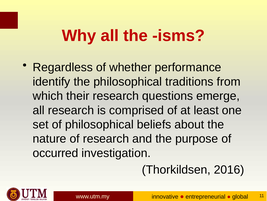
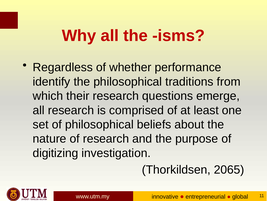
occurred: occurred -> digitizing
2016: 2016 -> 2065
